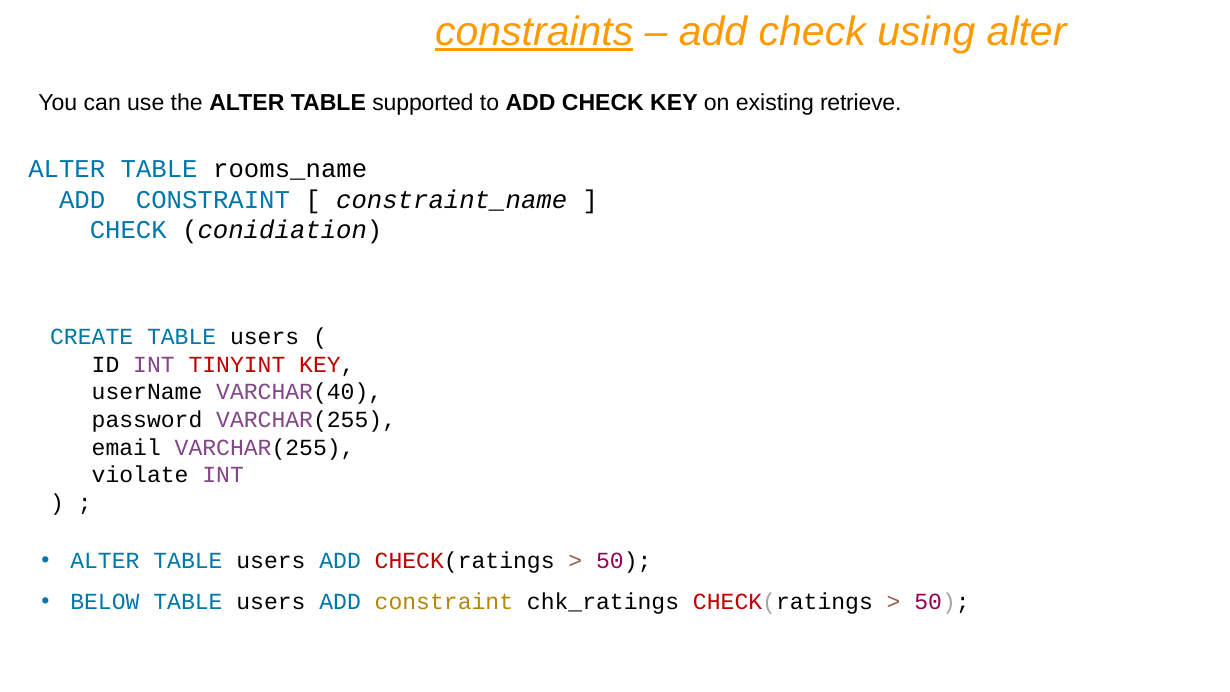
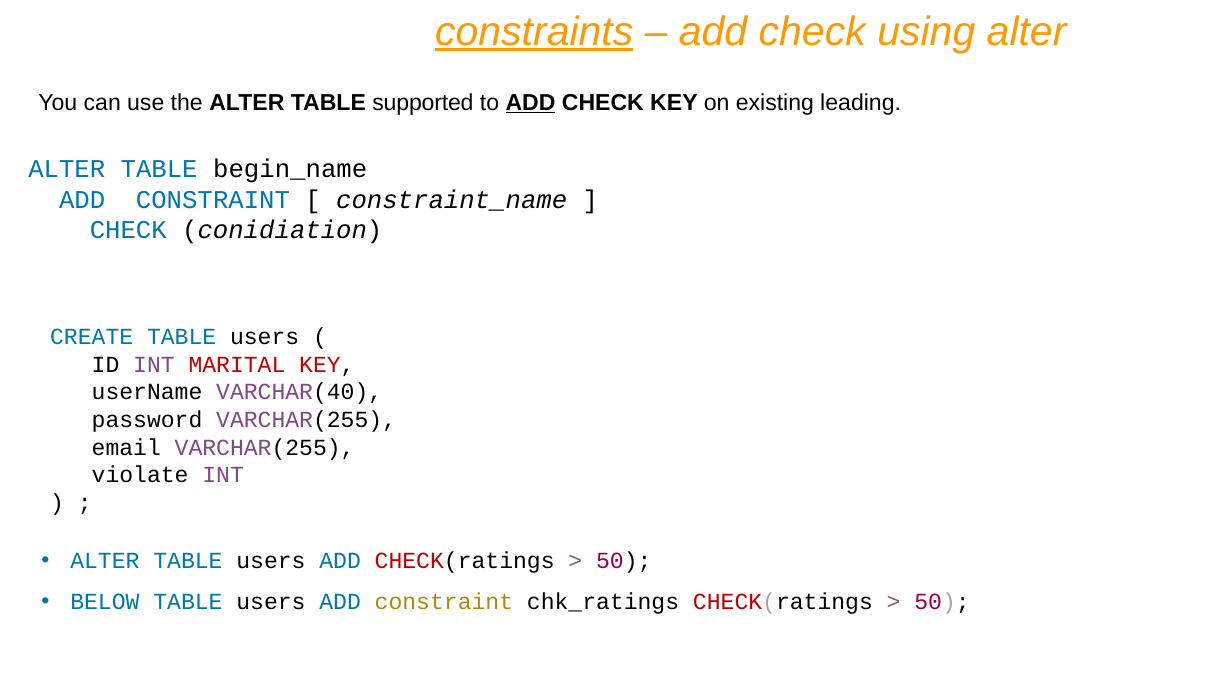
ADD at (531, 102) underline: none -> present
retrieve: retrieve -> leading
rooms_name: rooms_name -> begin_name
TINYINT: TINYINT -> MARITAL
